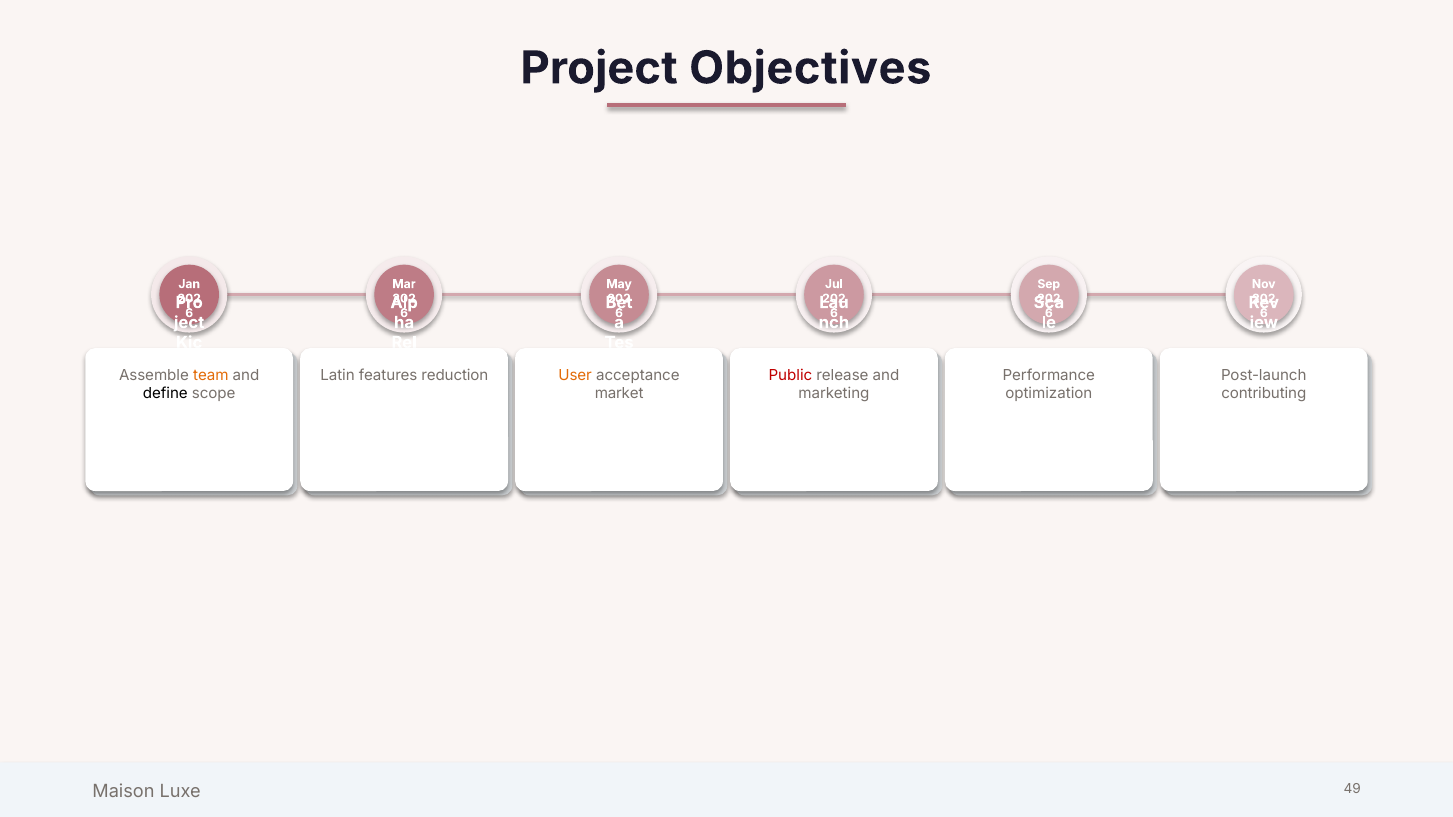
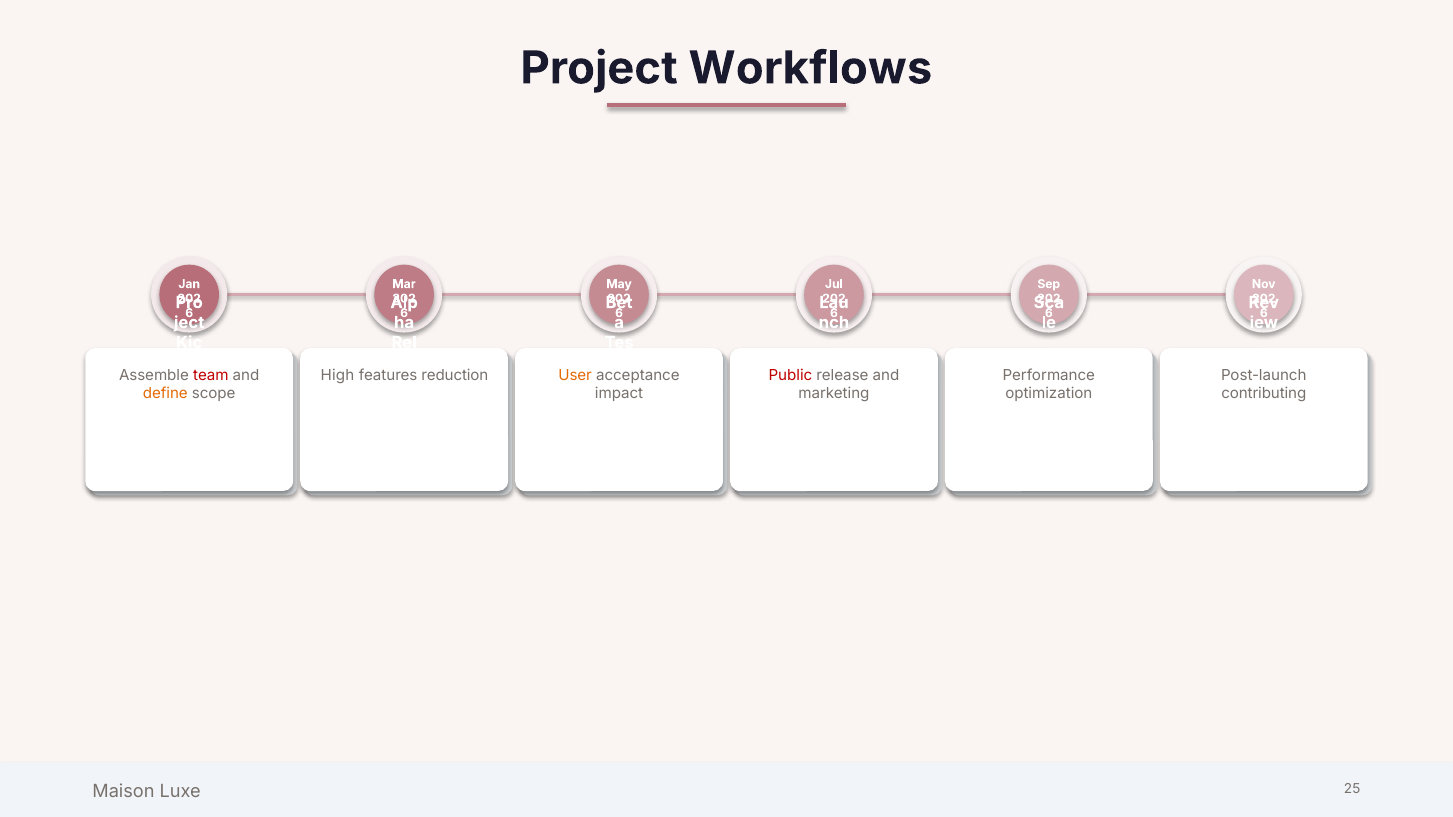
Objectives: Objectives -> Workflows
team colour: orange -> red
Latin: Latin -> High
define colour: black -> orange
market: market -> impact
49: 49 -> 25
